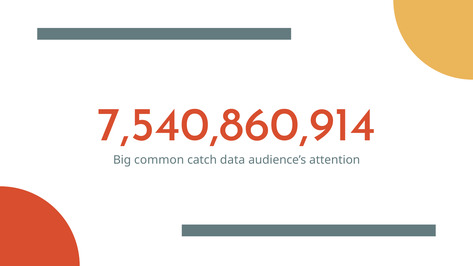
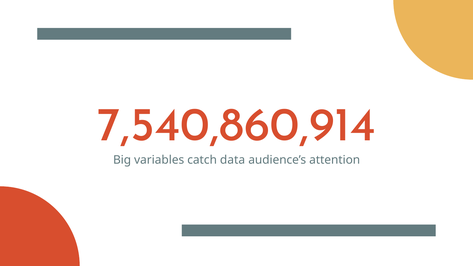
common: common -> variables
